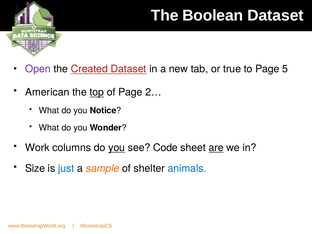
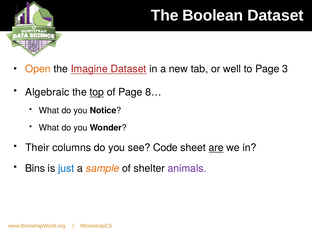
Open colour: purple -> orange
Created: Created -> Imagine
true: true -> well
5: 5 -> 3
American: American -> Algebraic
2…: 2… -> 8…
Work: Work -> Their
you at (117, 148) underline: present -> none
Size: Size -> Bins
animals colour: blue -> purple
